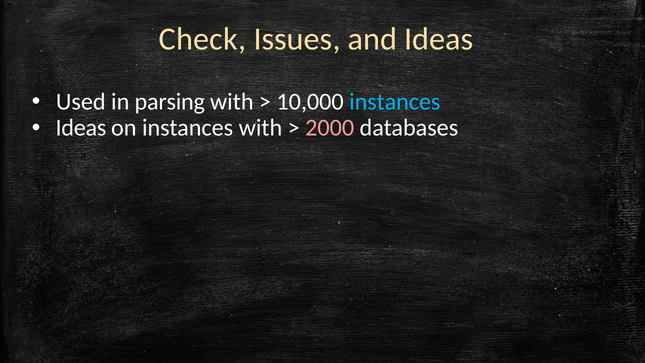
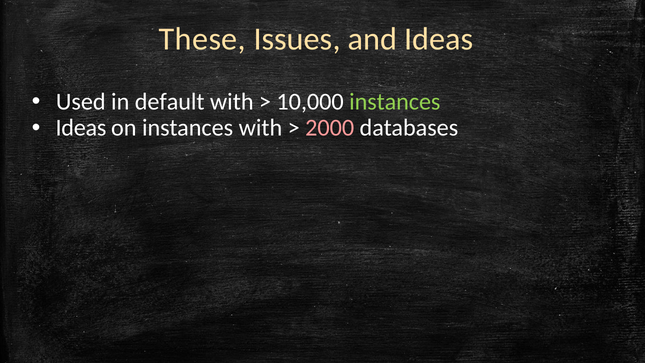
Check: Check -> These
parsing: parsing -> default
instances at (395, 102) colour: light blue -> light green
